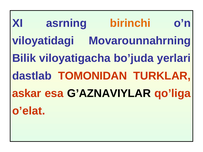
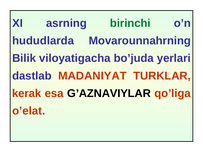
birinchi colour: orange -> green
viloyatidagi: viloyatidagi -> hududlarda
TOMONIDAN: TOMONIDAN -> MADANIYAT
askar: askar -> kerak
